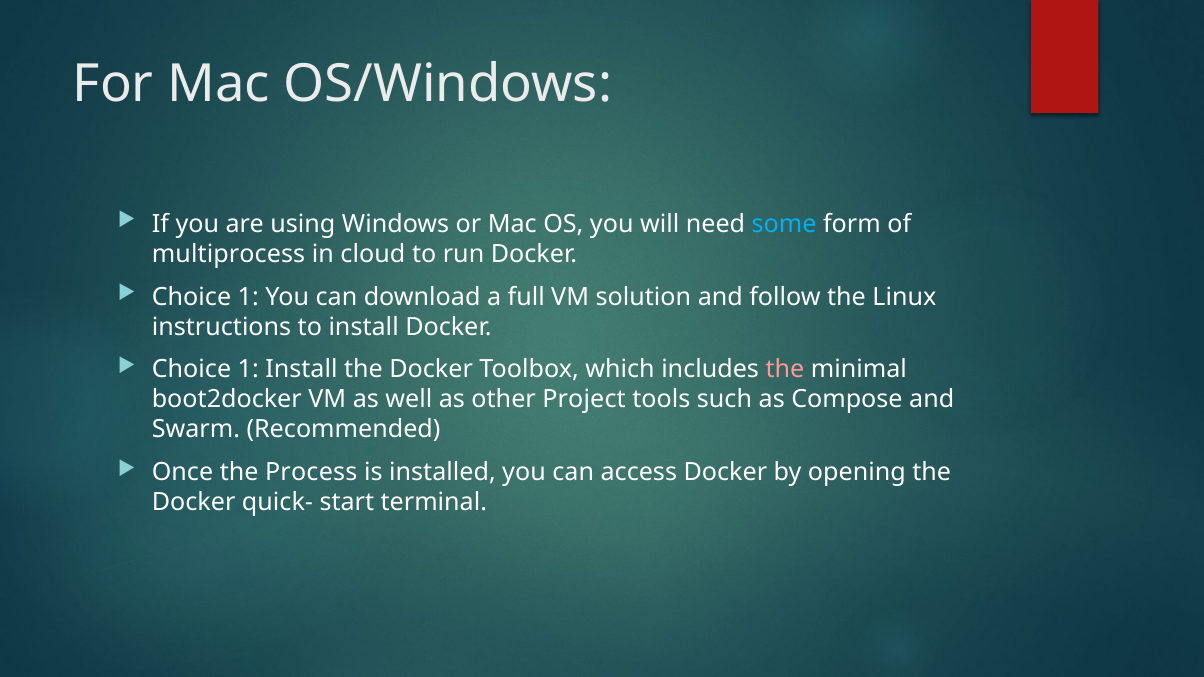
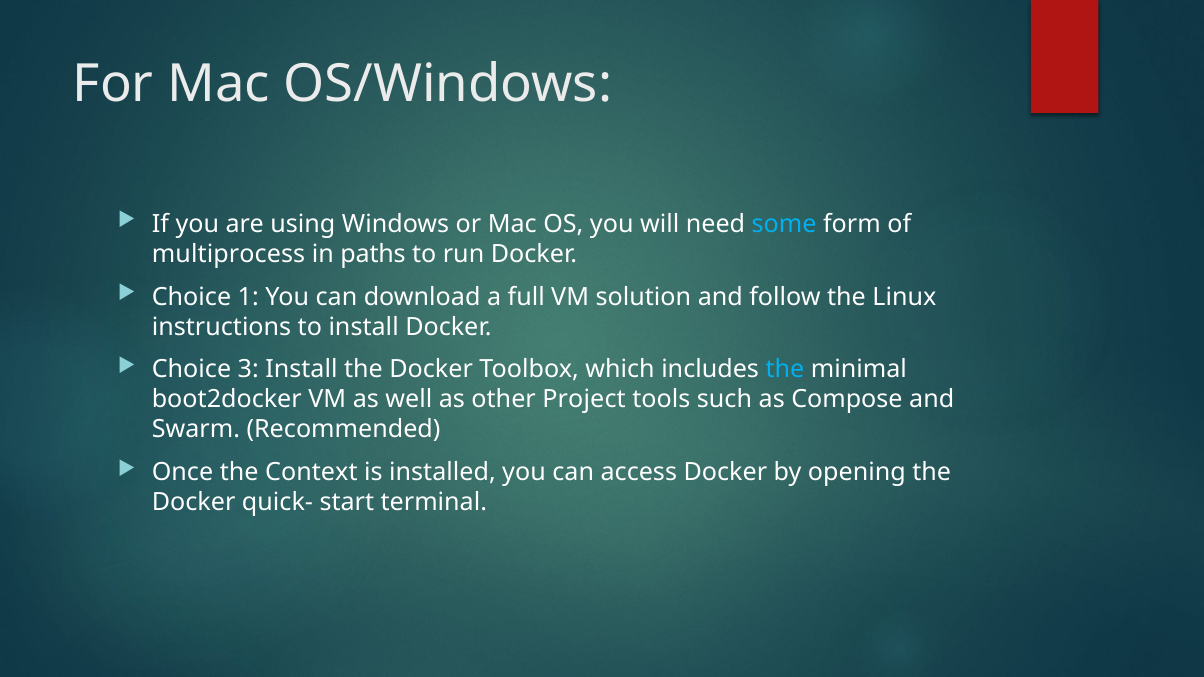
cloud: cloud -> paths
1 at (248, 370): 1 -> 3
the at (785, 370) colour: pink -> light blue
Process: Process -> Context
